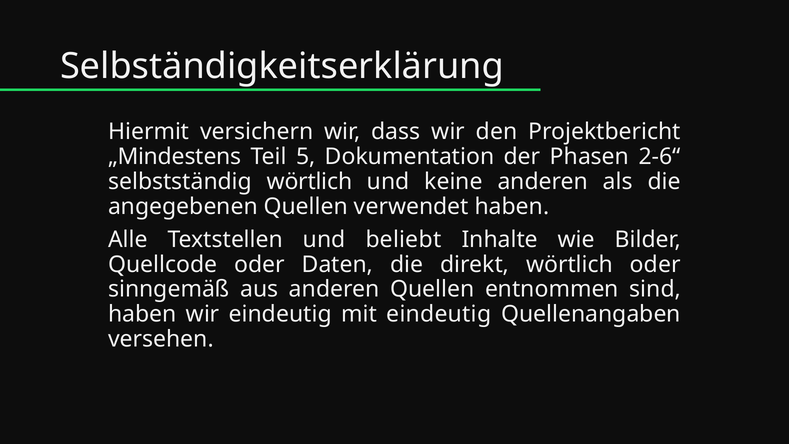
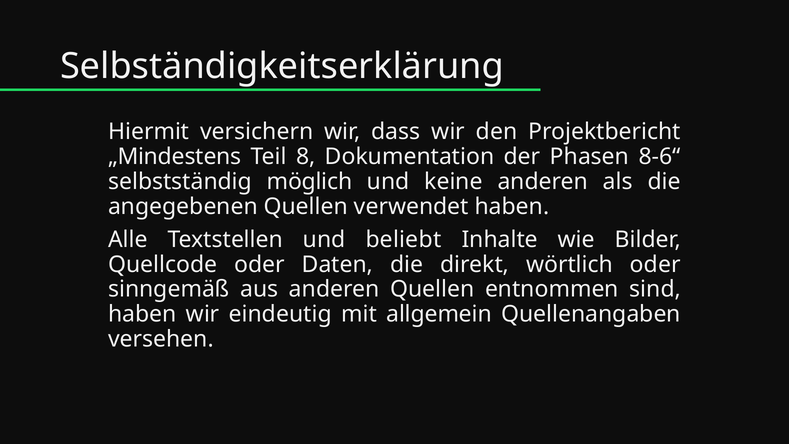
5: 5 -> 8
2-6“: 2-6“ -> 8-6“
selbstständig wörtlich: wörtlich -> möglich
mit eindeutig: eindeutig -> allgemein
